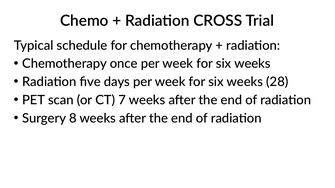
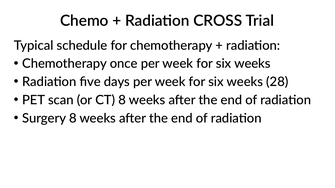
CT 7: 7 -> 8
